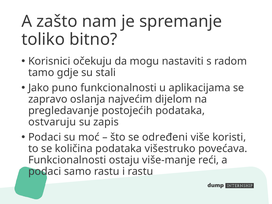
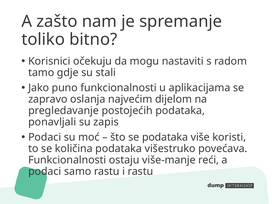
ostvaruju: ostvaruju -> ponavljali
se određeni: određeni -> podataka
